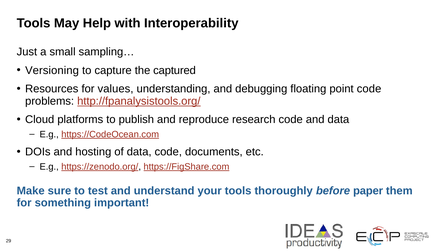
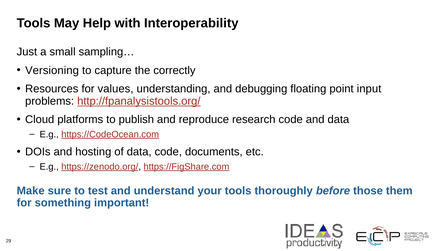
captured: captured -> correctly
point code: code -> input
paper: paper -> those
